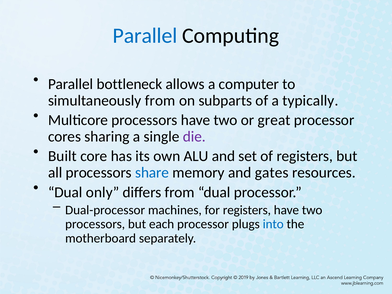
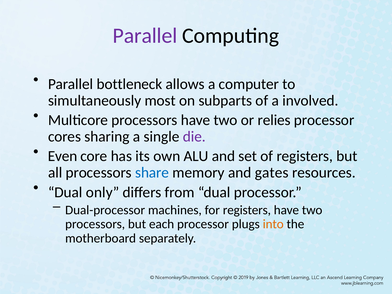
Parallel at (145, 36) colour: blue -> purple
simultaneously from: from -> most
typically: typically -> involved
great: great -> relies
Built: Built -> Even
into colour: blue -> orange
